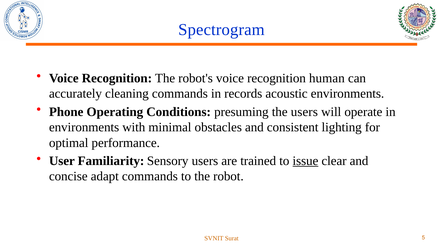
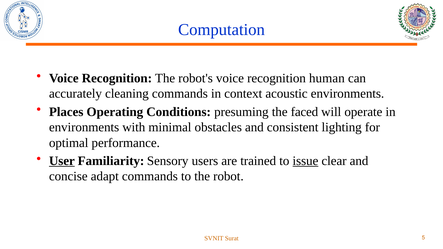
Spectrogram: Spectrogram -> Computation
records: records -> context
Phone: Phone -> Places
the users: users -> faced
User underline: none -> present
